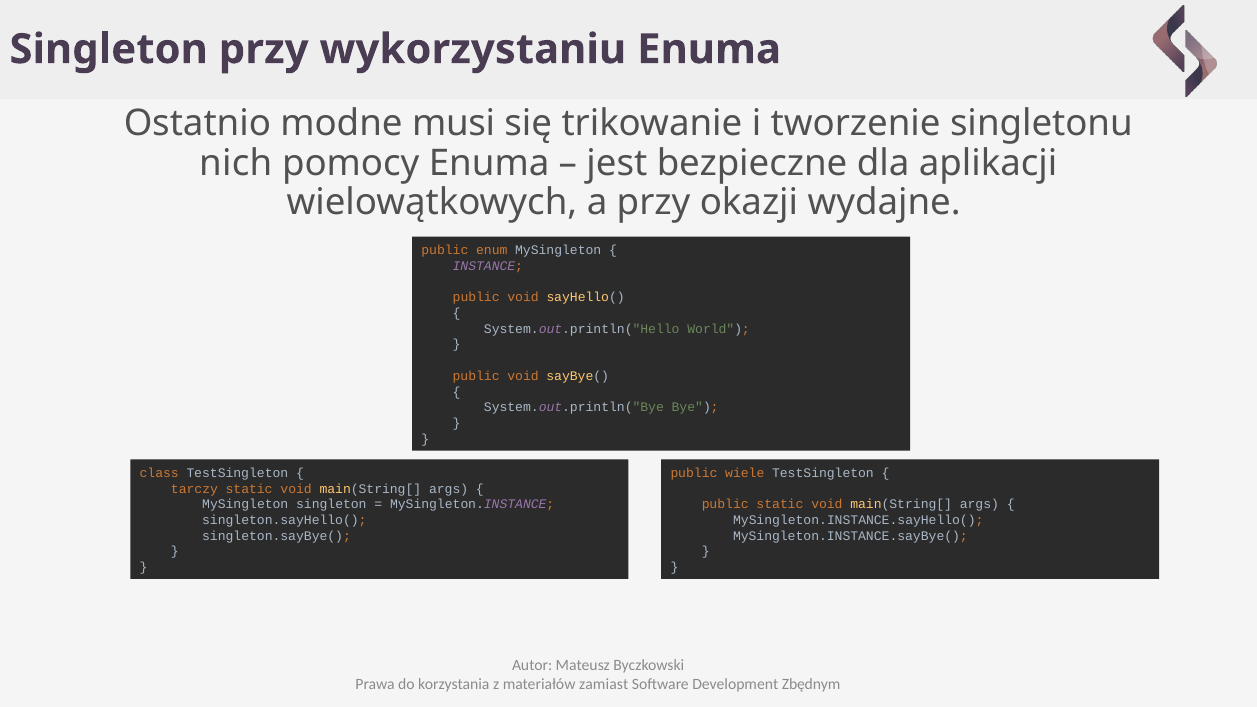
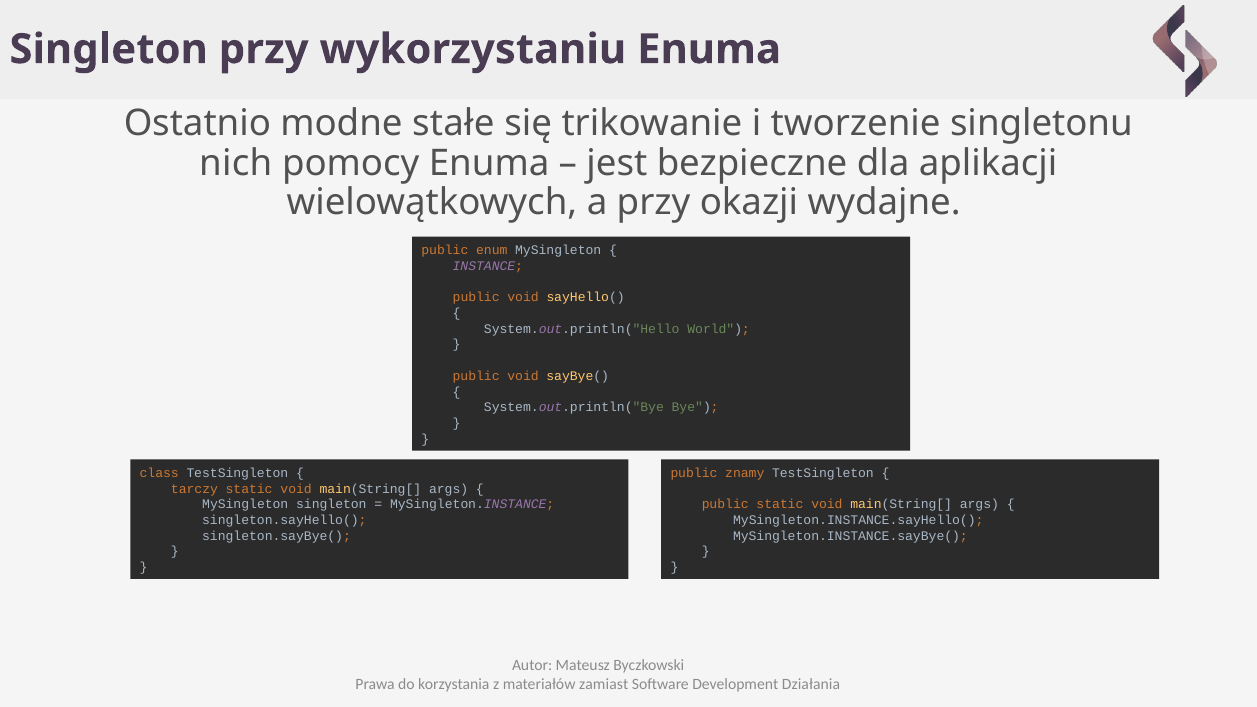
musi: musi -> stałe
wiele: wiele -> znamy
Zbędnym: Zbędnym -> Działania
